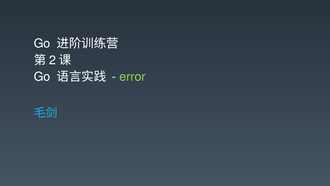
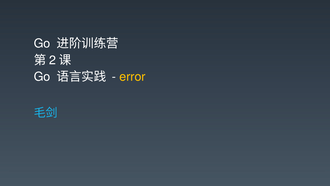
error colour: light green -> yellow
